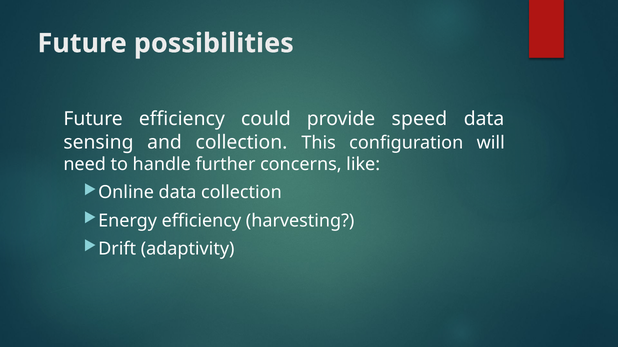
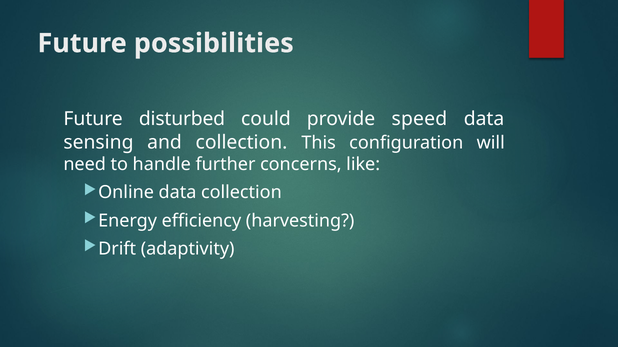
Future efficiency: efficiency -> disturbed
